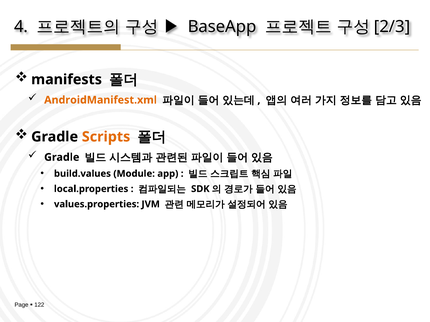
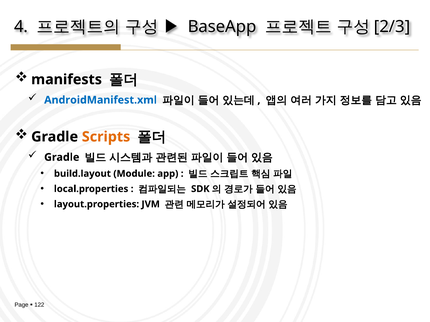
AndroidManifest.xml colour: orange -> blue
build.values: build.values -> build.layout
values.properties: values.properties -> layout.properties
